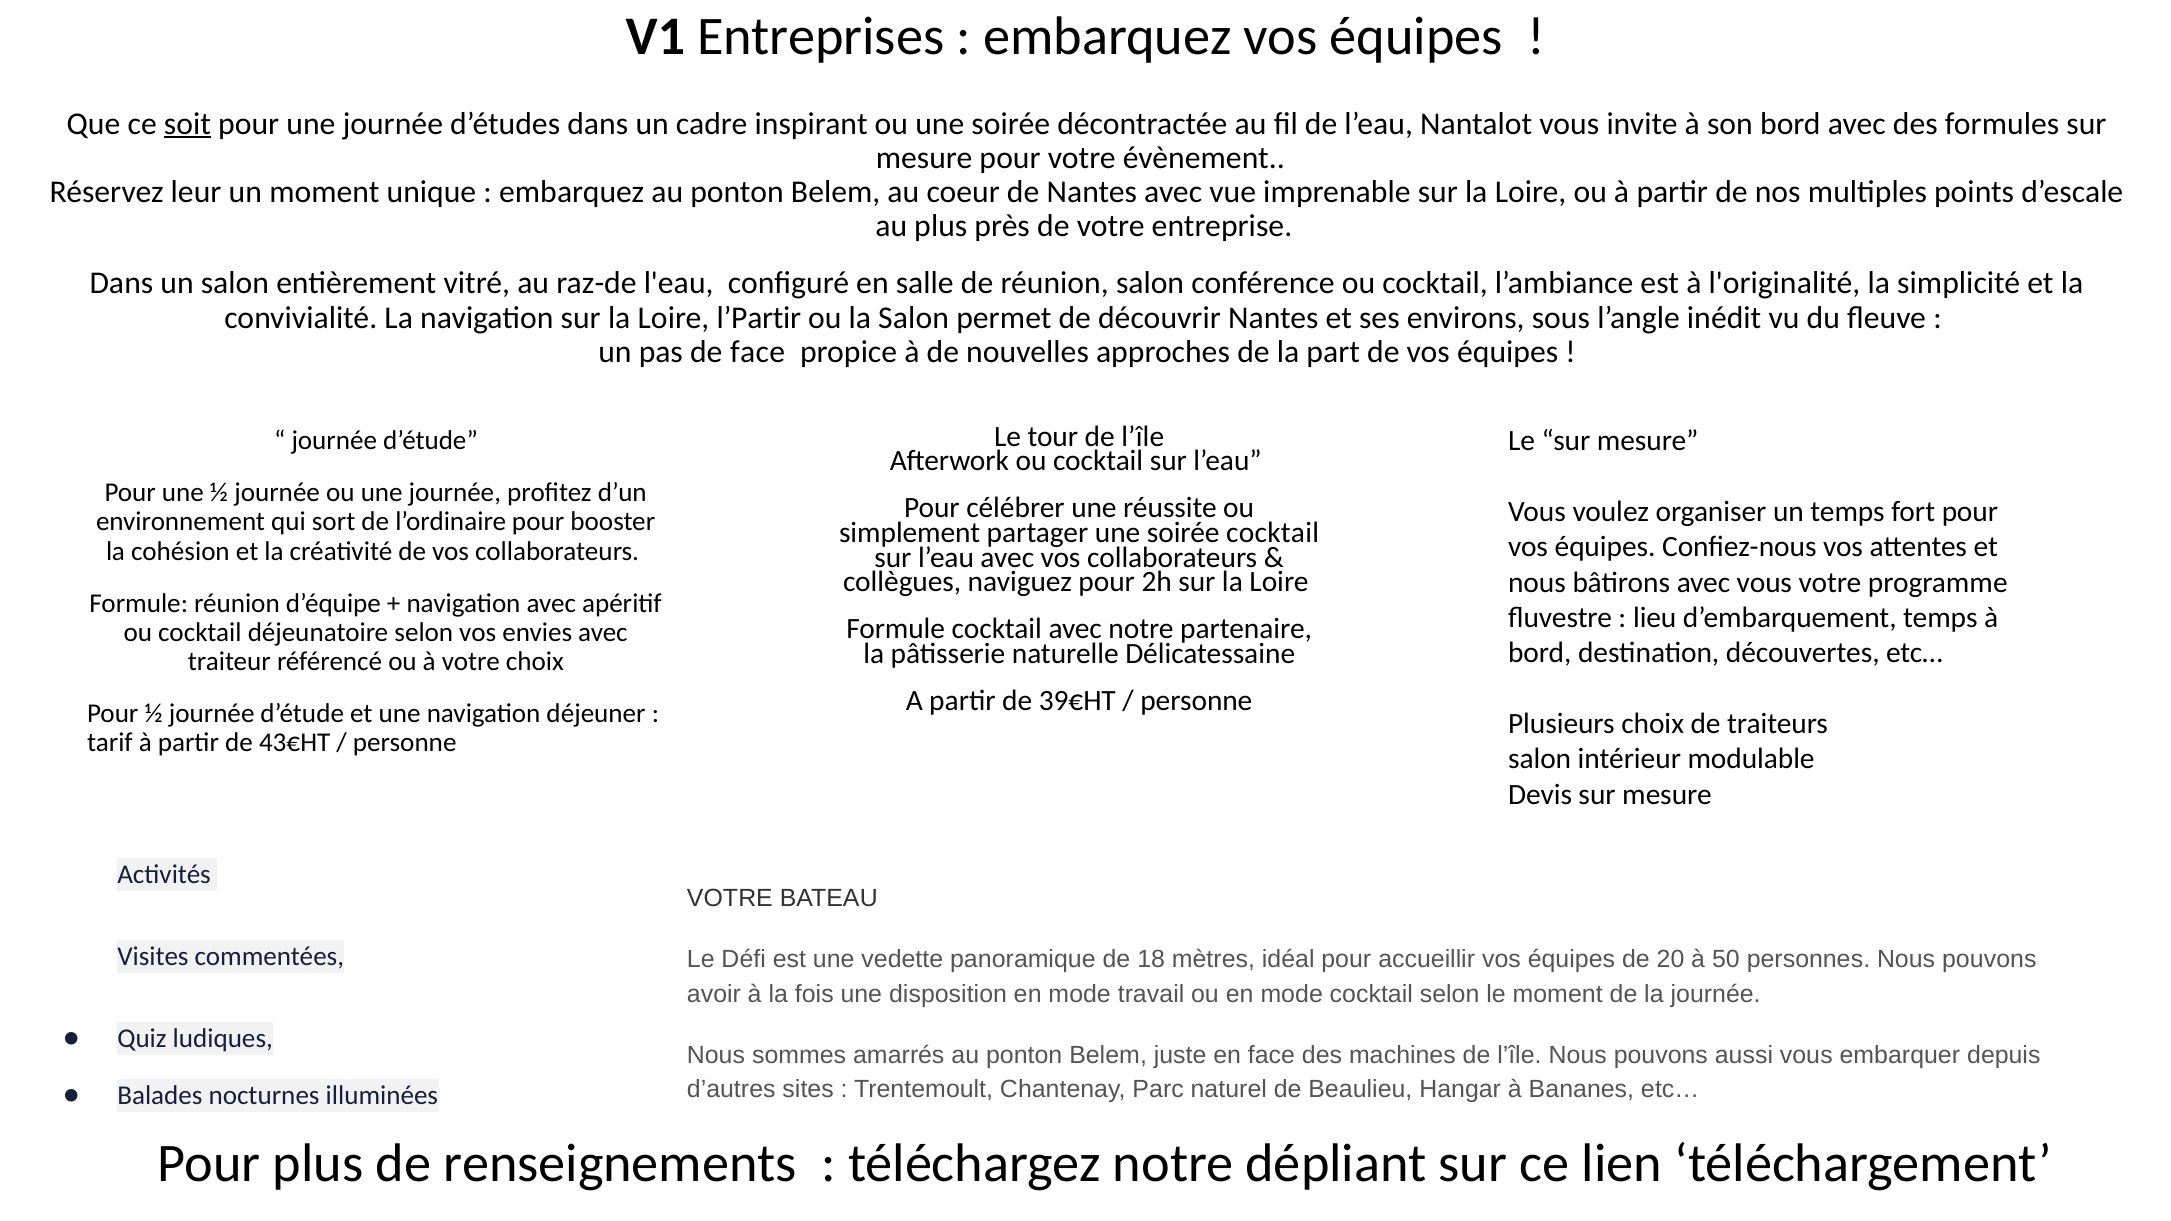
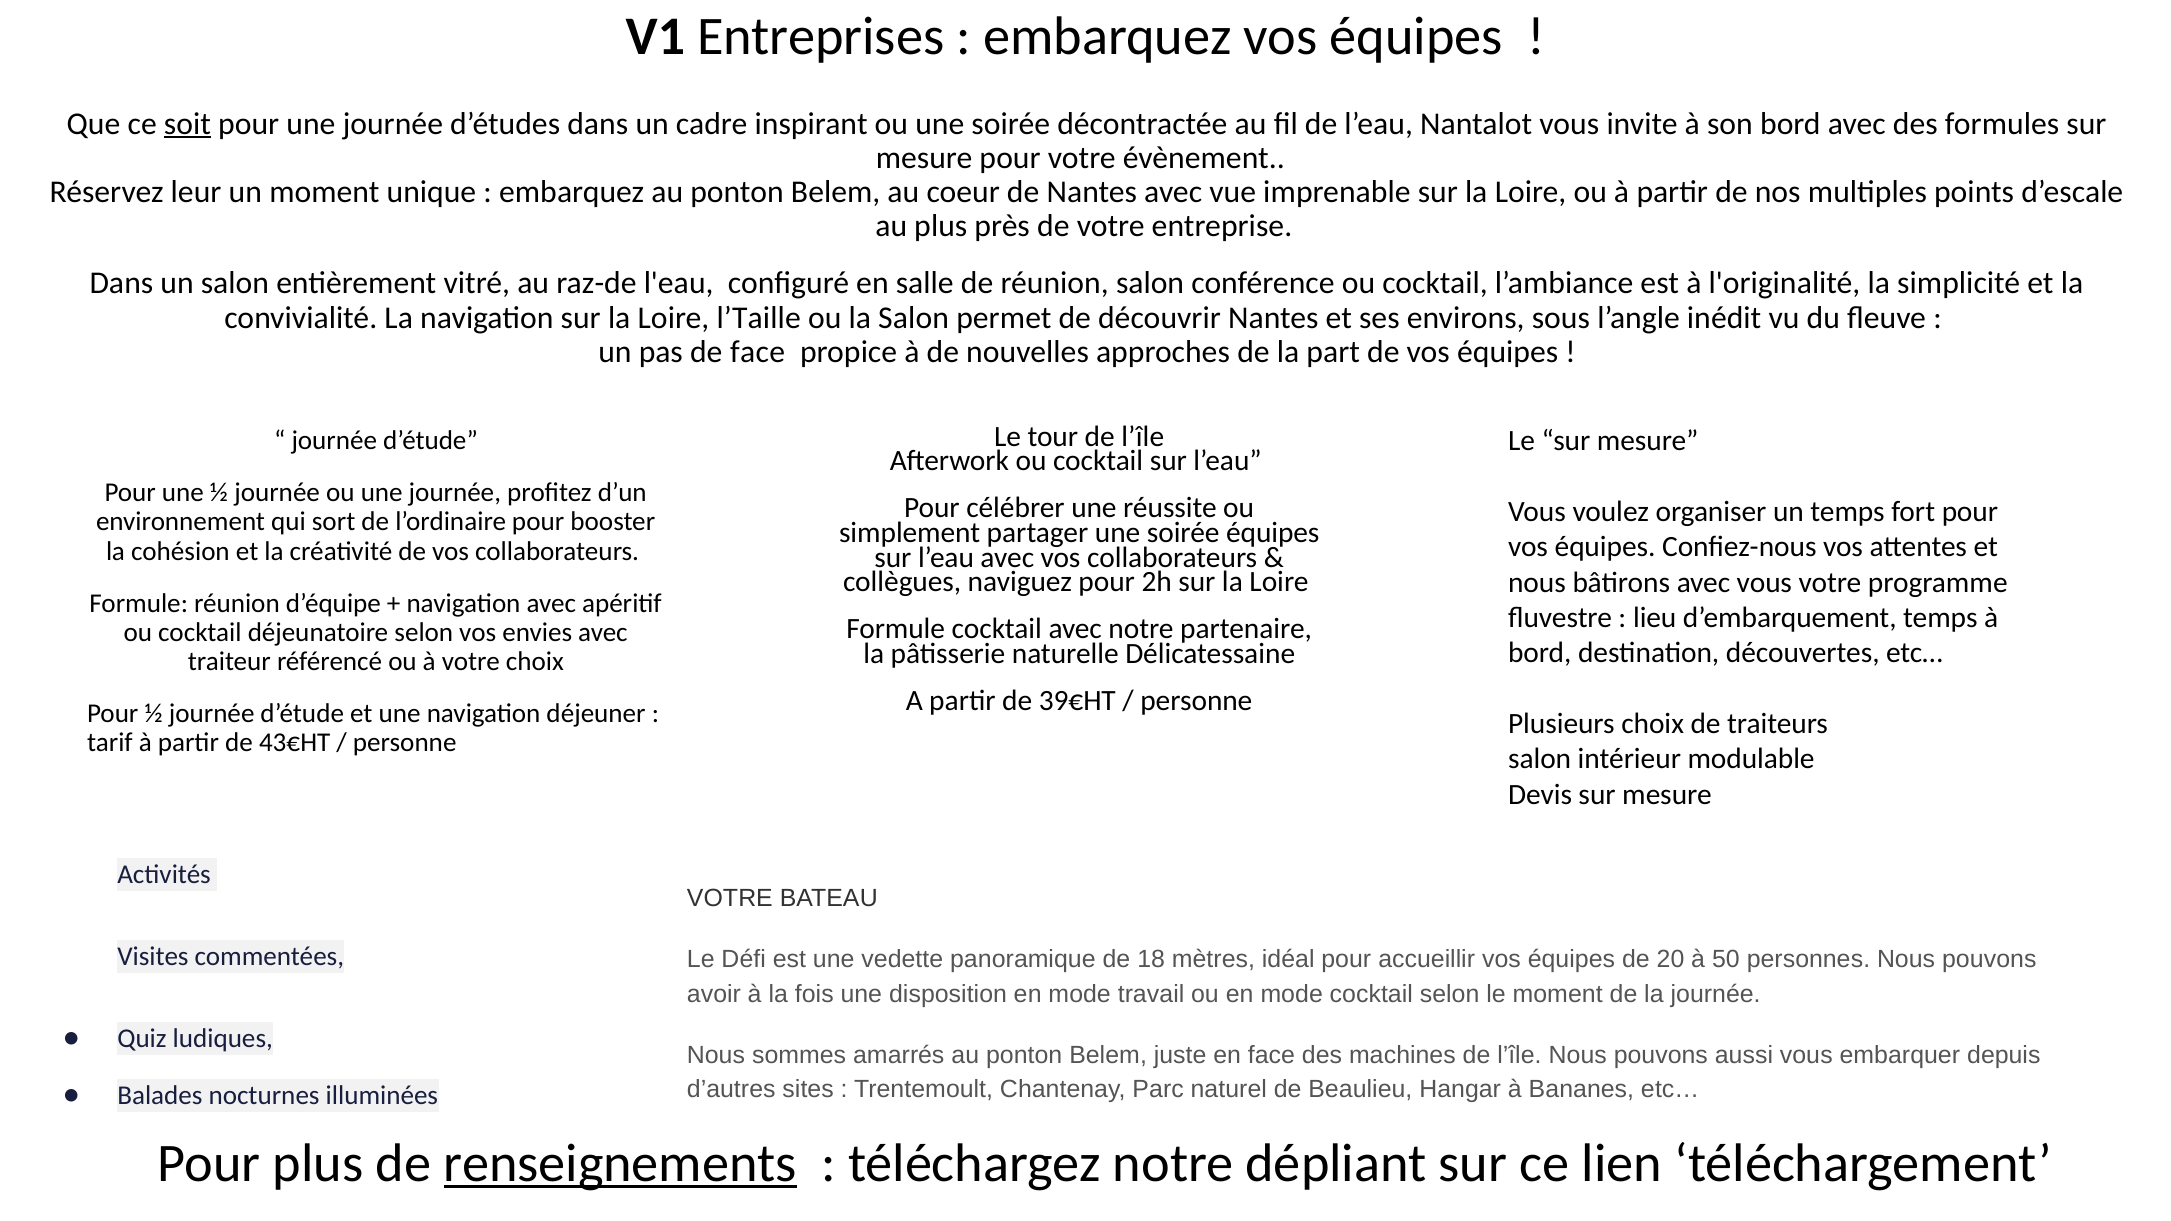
l’Partir: l’Partir -> l’Taille
soirée cocktail: cocktail -> équipes
renseignements underline: none -> present
